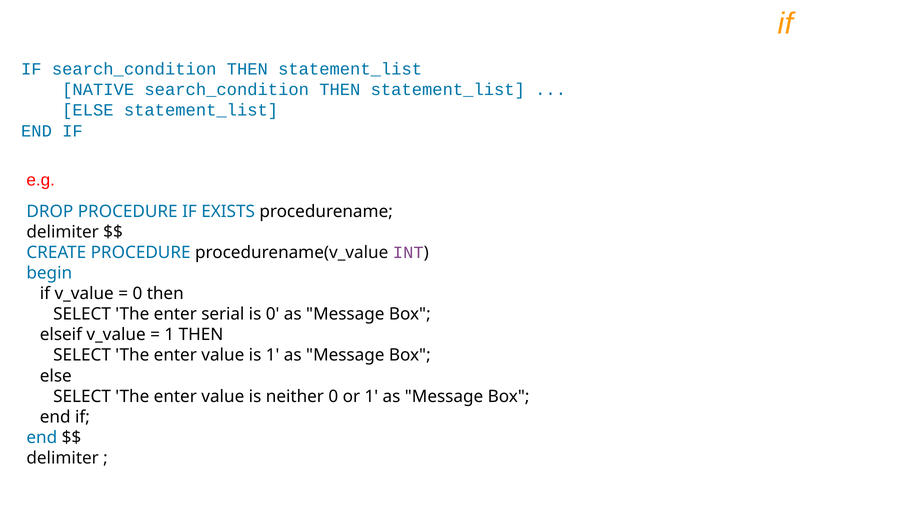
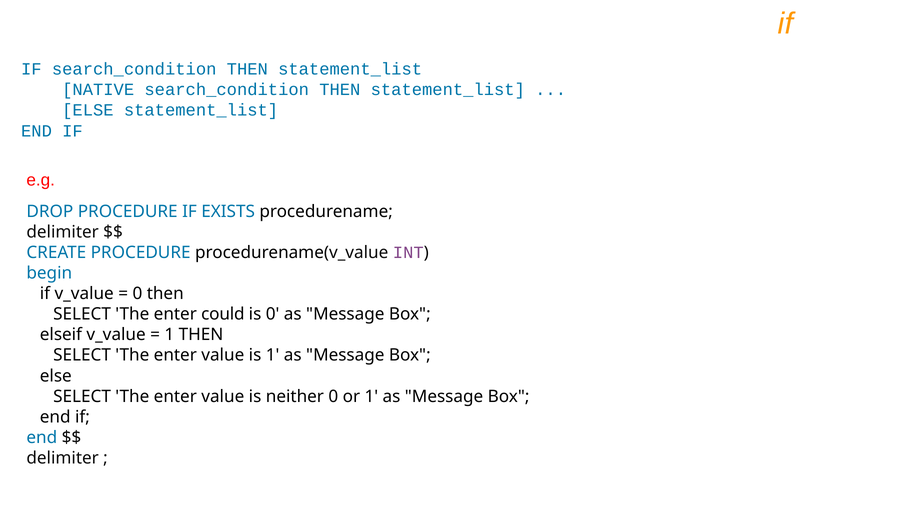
serial: serial -> could
